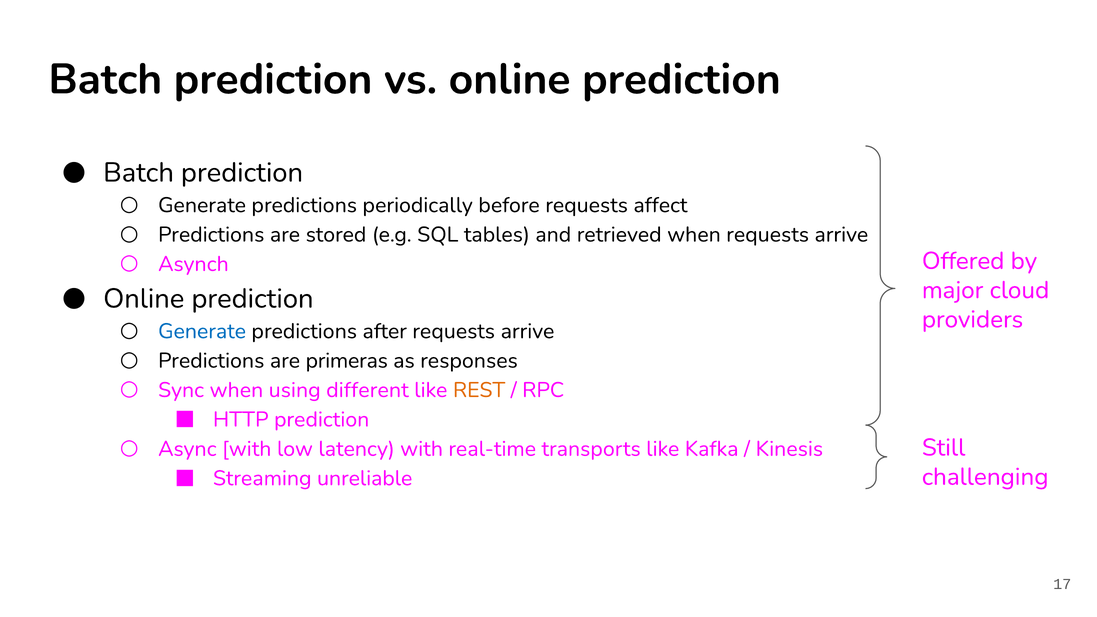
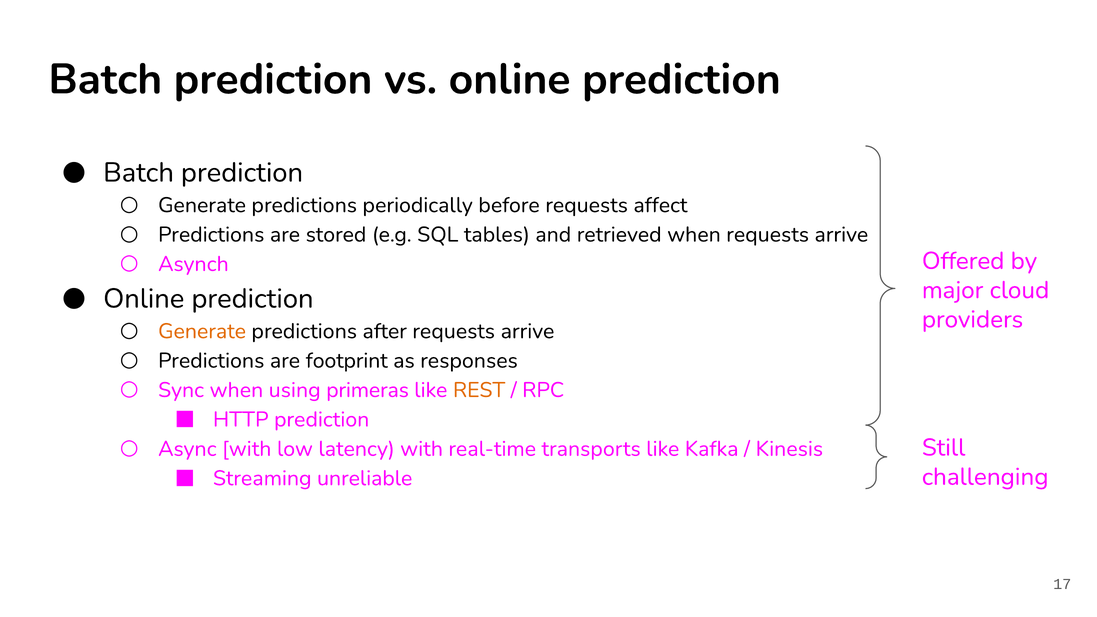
Generate at (202, 331) colour: blue -> orange
primeras: primeras -> footprint
different: different -> primeras
